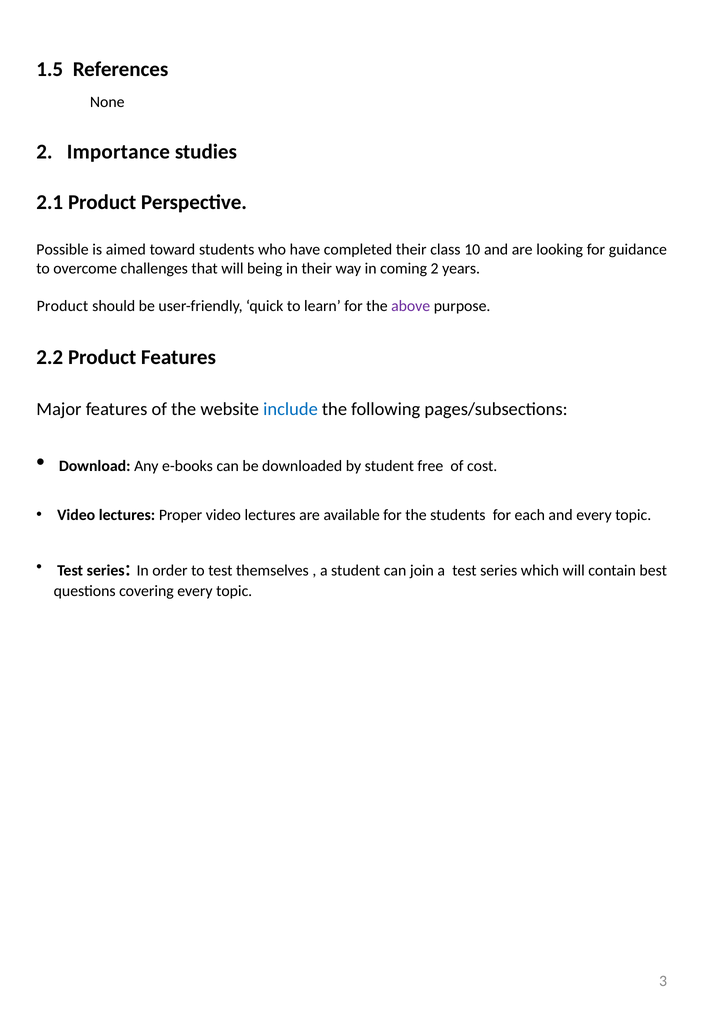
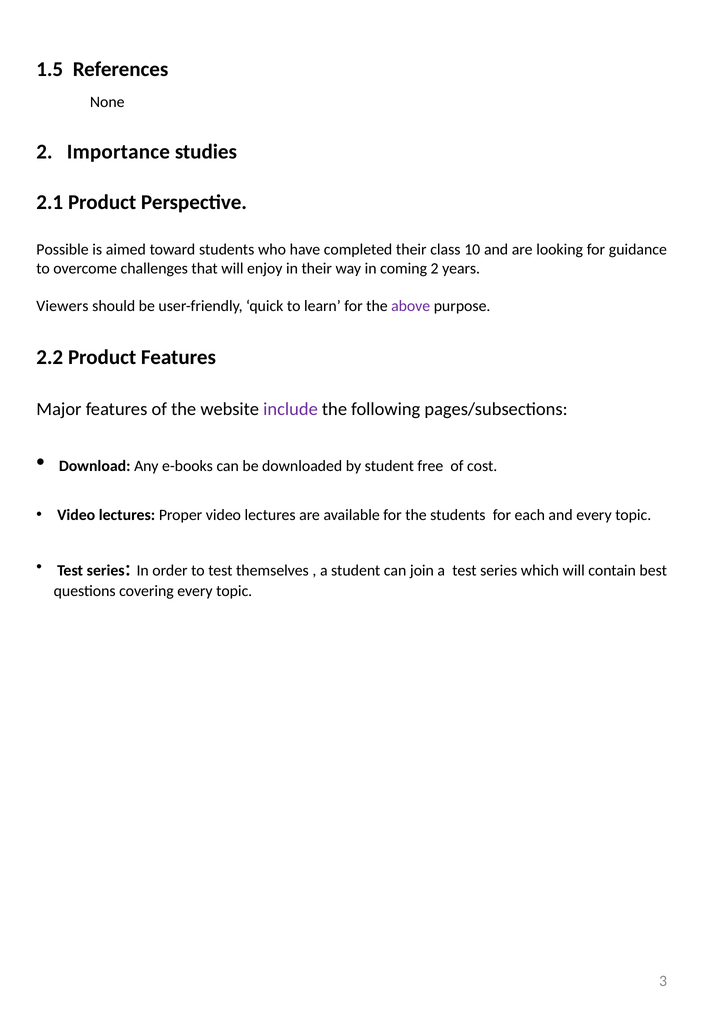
being: being -> enjoy
Product at (62, 306): Product -> Viewers
include colour: blue -> purple
